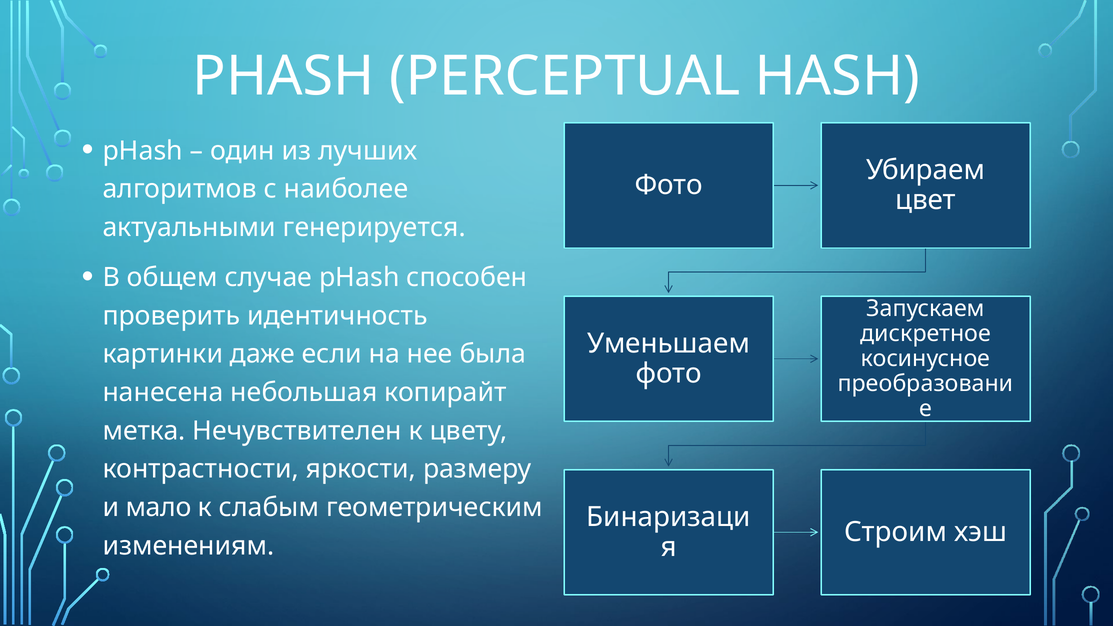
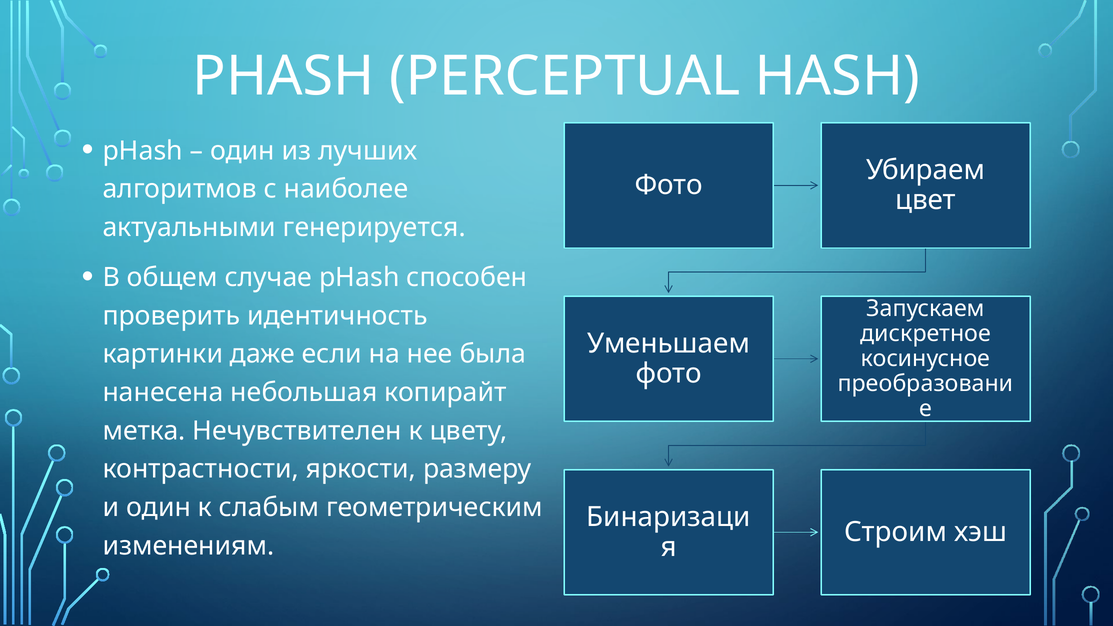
и мало: мало -> один
